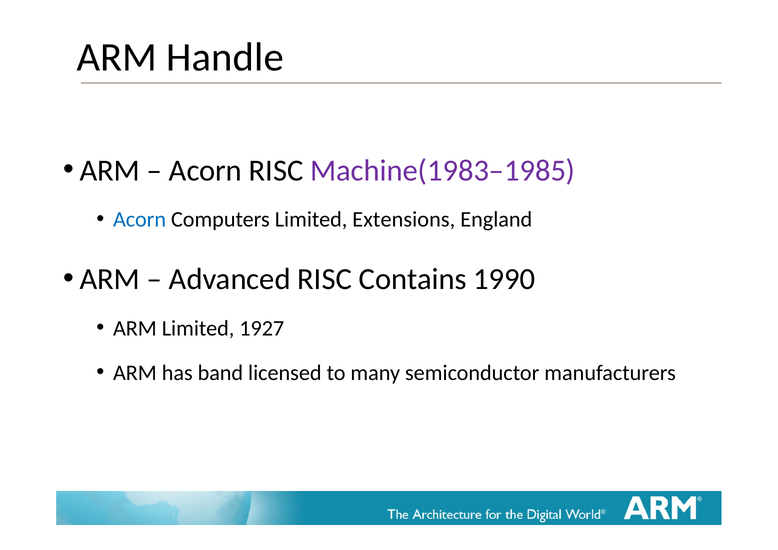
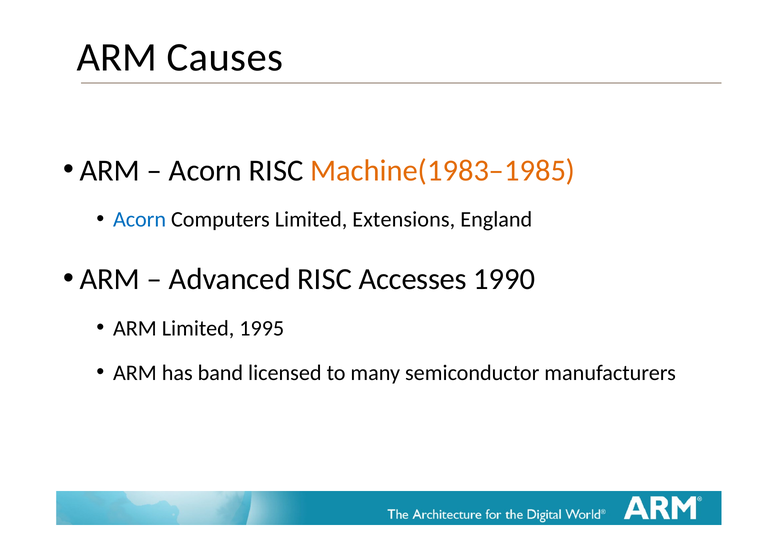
Handle: Handle -> Causes
Machine(1983–1985 colour: purple -> orange
Contains: Contains -> Accesses
1927: 1927 -> 1995
